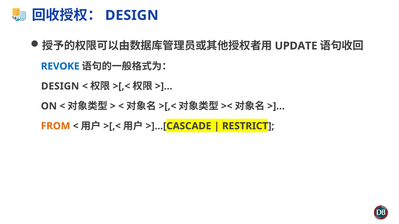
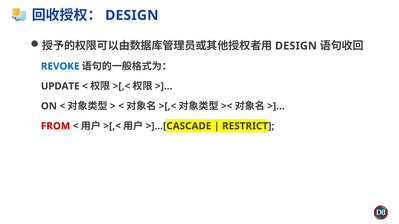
UPDATE at (296, 46): UPDATE -> DESIGN
DESIGN at (60, 86): DESIGN -> UPDATE
FROM colour: orange -> red
